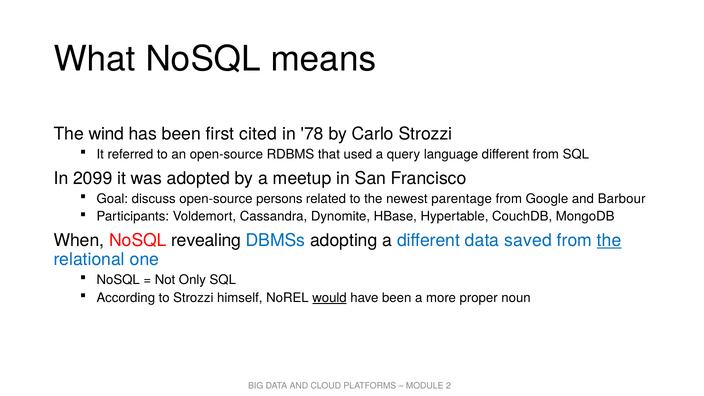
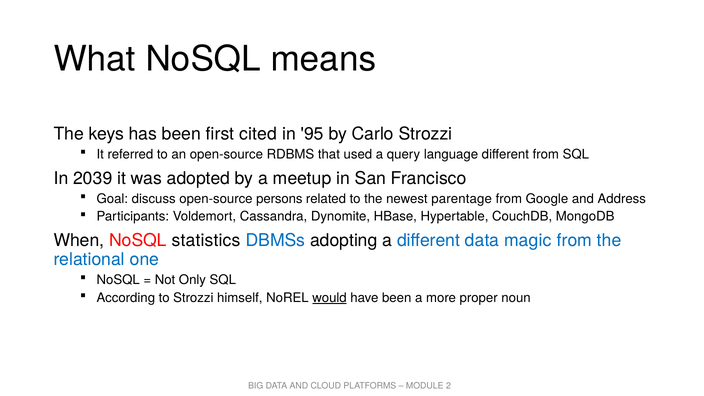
wind: wind -> keys
78: 78 -> 95
2099: 2099 -> 2039
Barbour: Barbour -> Address
revealing: revealing -> statistics
saved: saved -> magic
the at (609, 241) underline: present -> none
